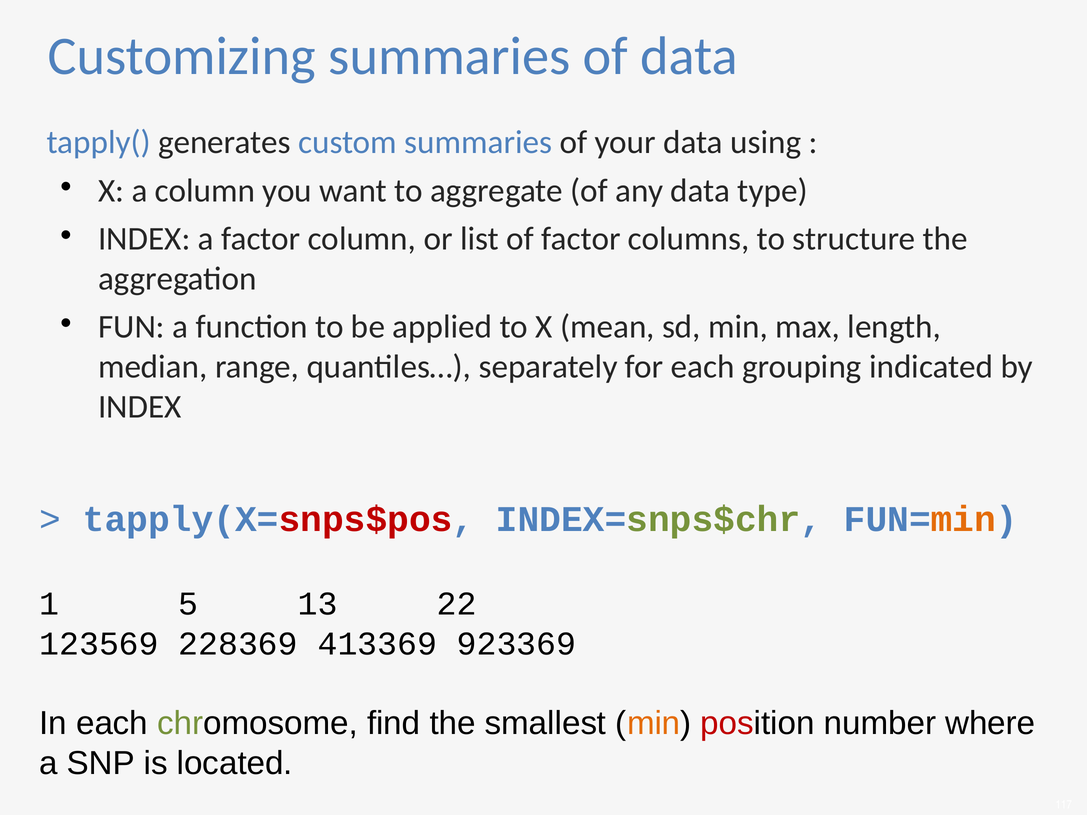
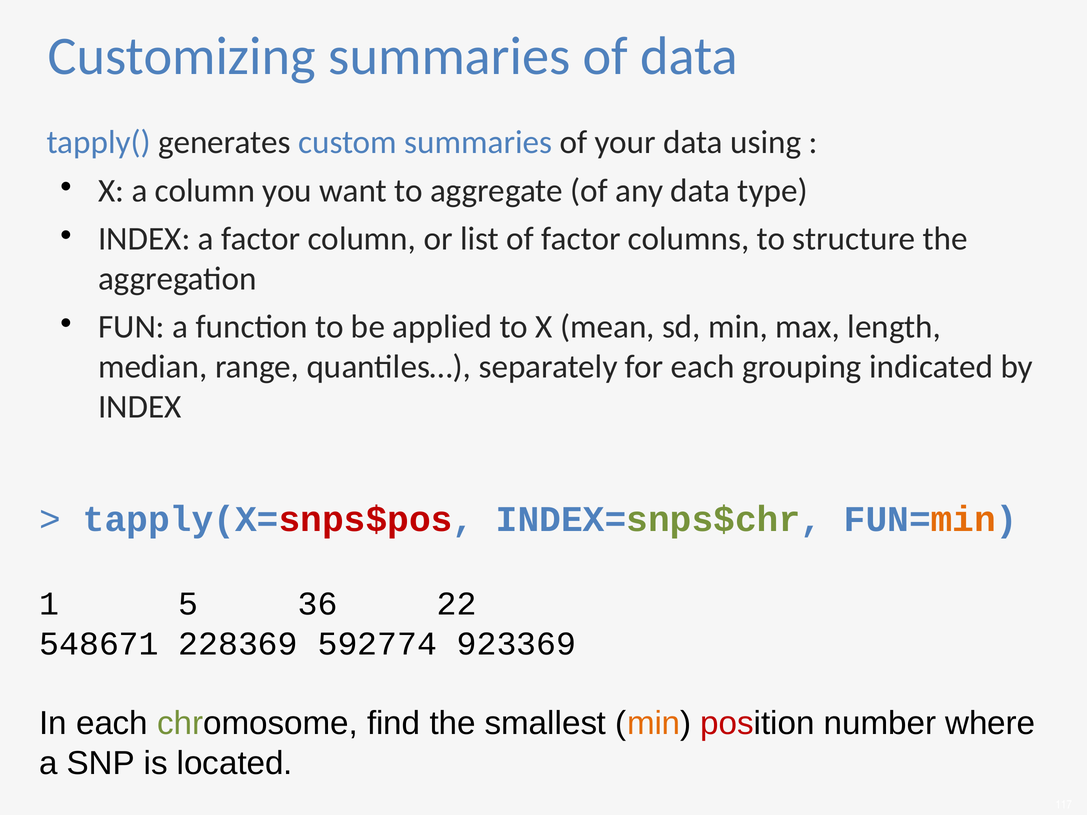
13: 13 -> 36
123569: 123569 -> 548671
413369: 413369 -> 592774
